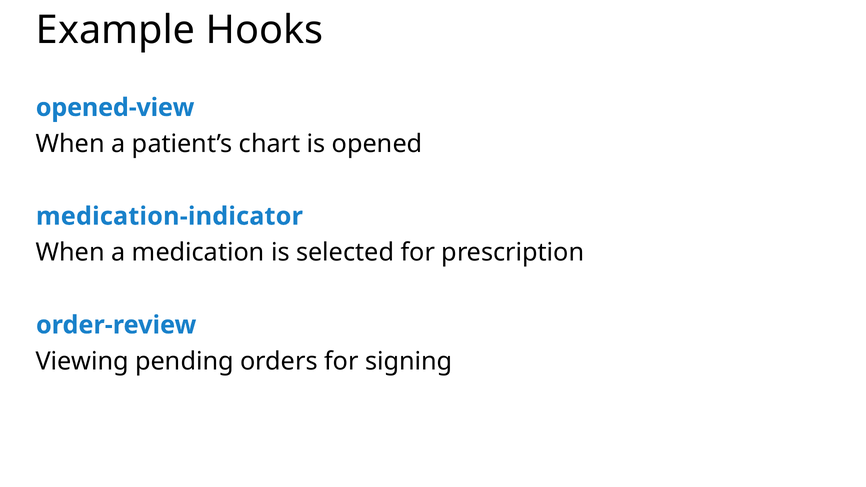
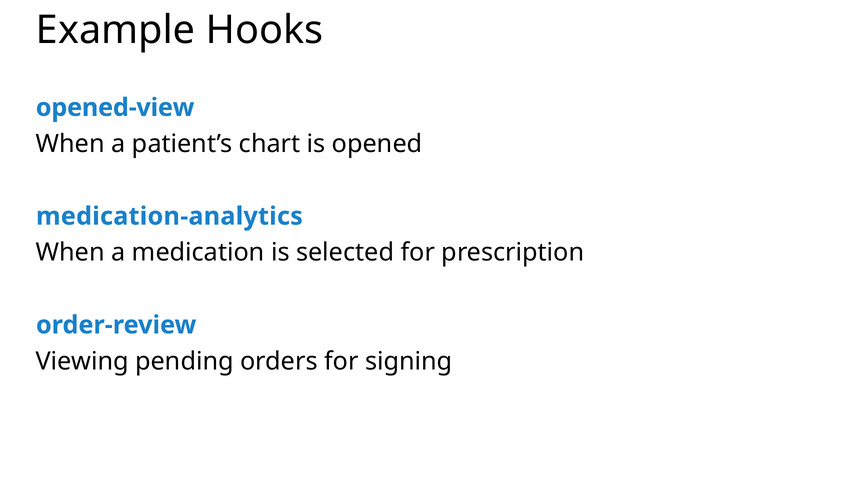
medication-indicator: medication-indicator -> medication-analytics
